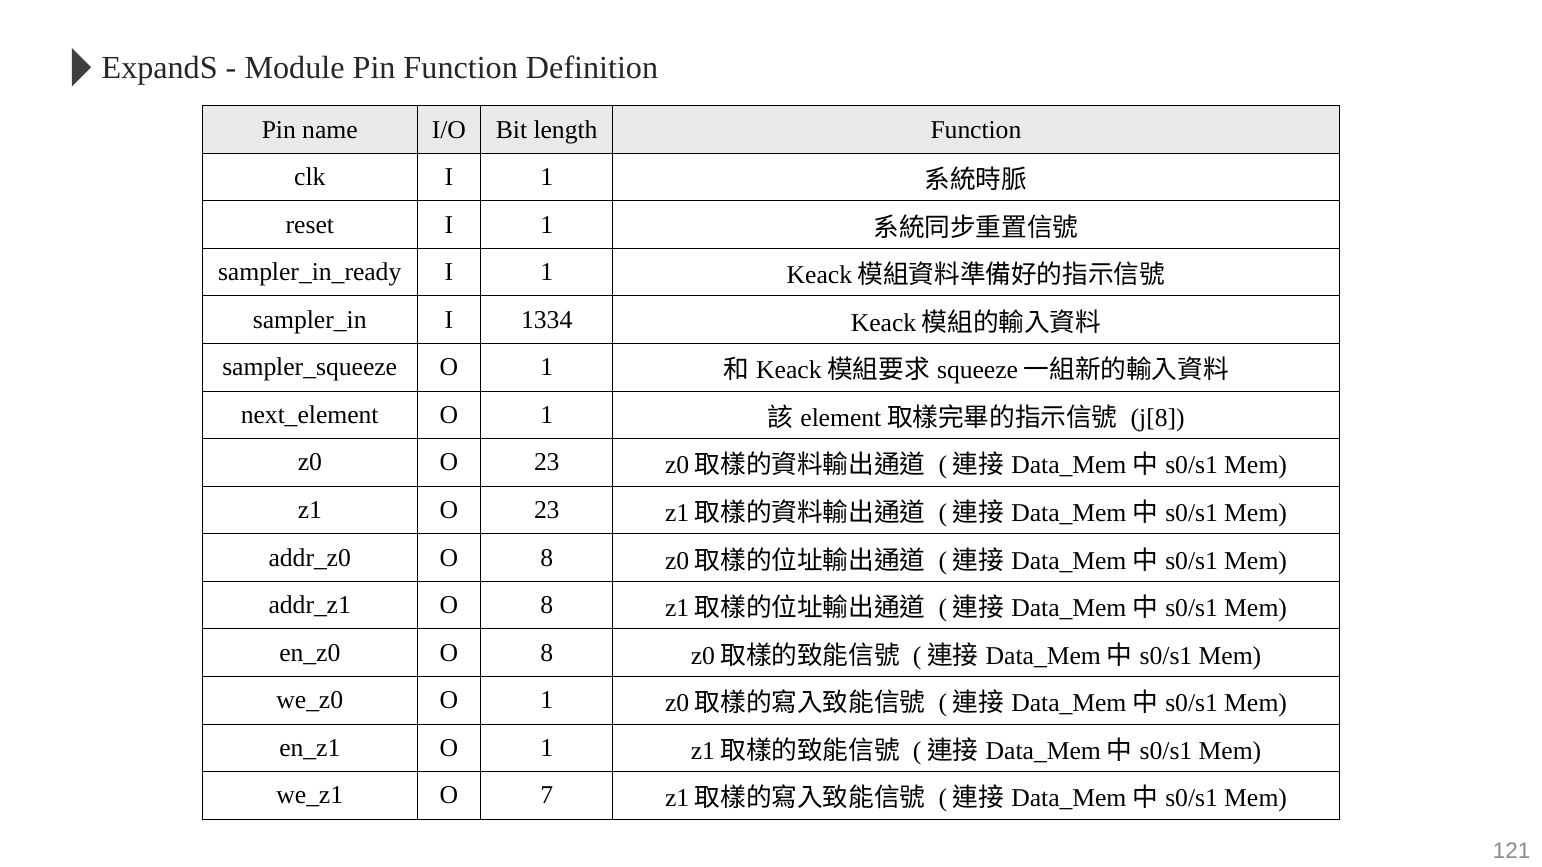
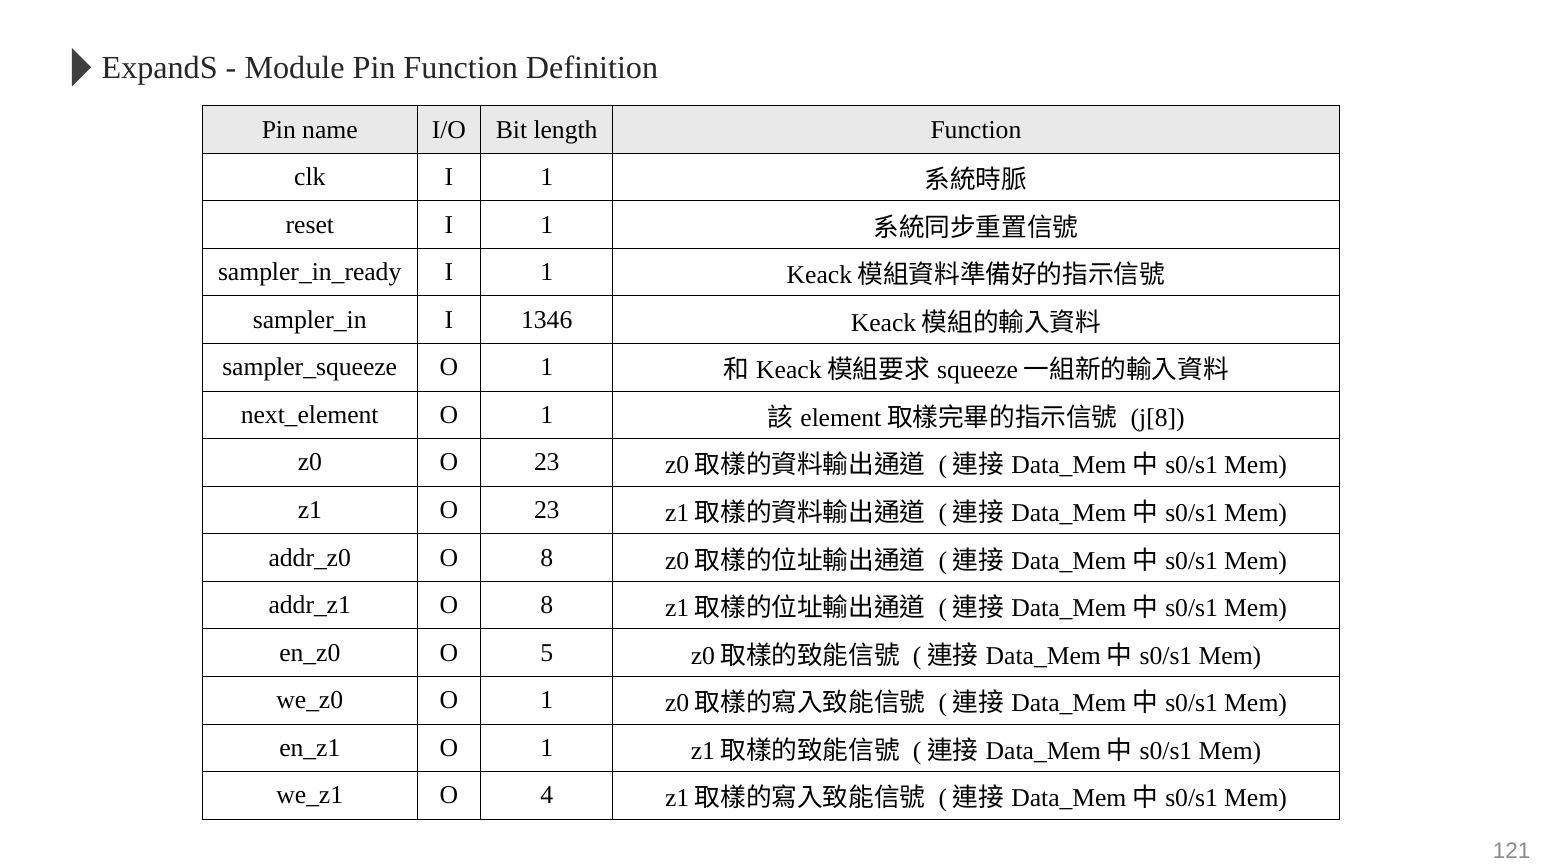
1334: 1334 -> 1346
8 at (547, 653): 8 -> 5
7: 7 -> 4
